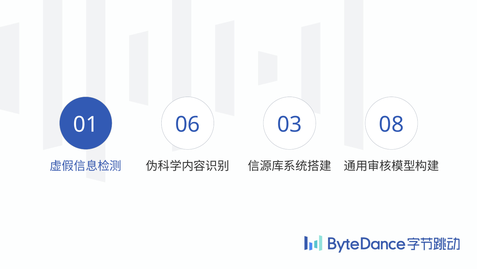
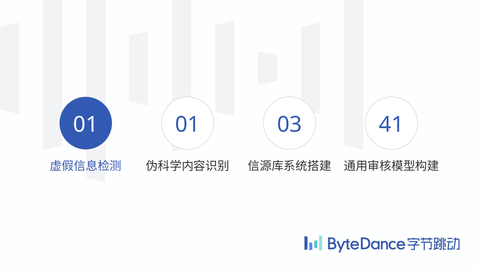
01 06: 06 -> 01
08: 08 -> 41
